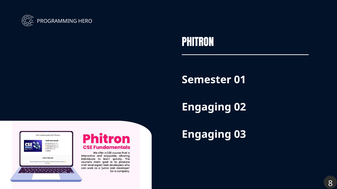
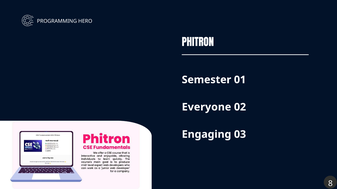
Engaging at (206, 107): Engaging -> Everyone
